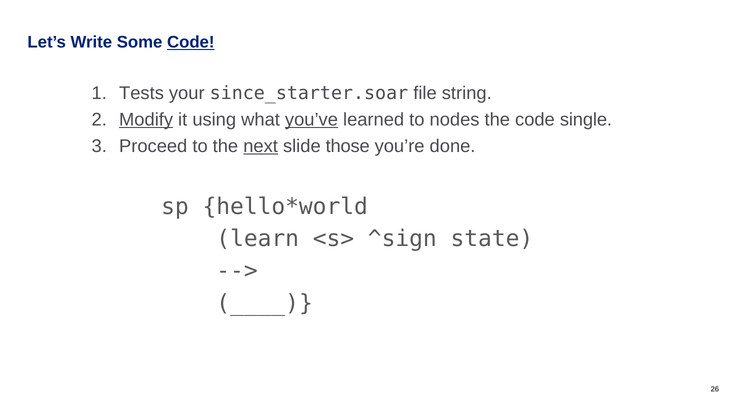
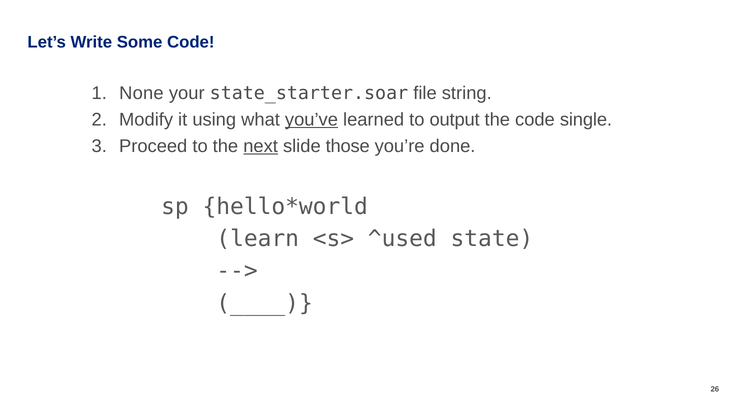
Code at (191, 42) underline: present -> none
Tests: Tests -> None
since_starter.soar: since_starter.soar -> state_starter.soar
Modify underline: present -> none
nodes: nodes -> output
^sign: ^sign -> ^used
